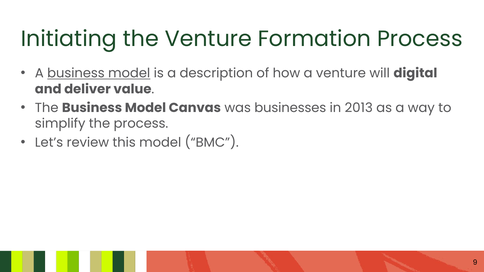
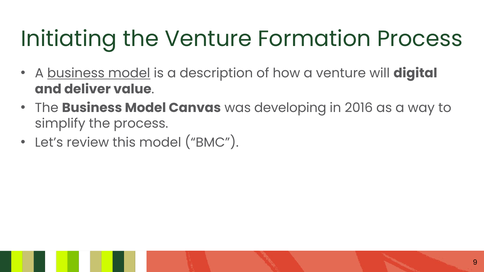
businesses: businesses -> developing
2013: 2013 -> 2016
